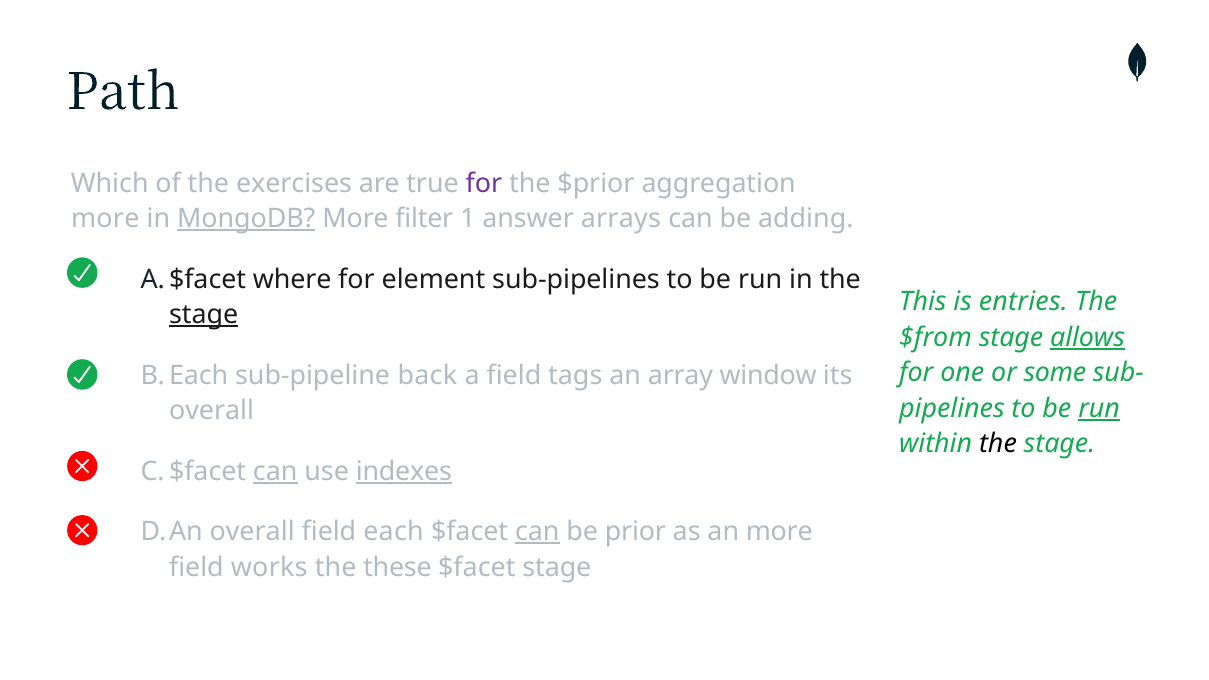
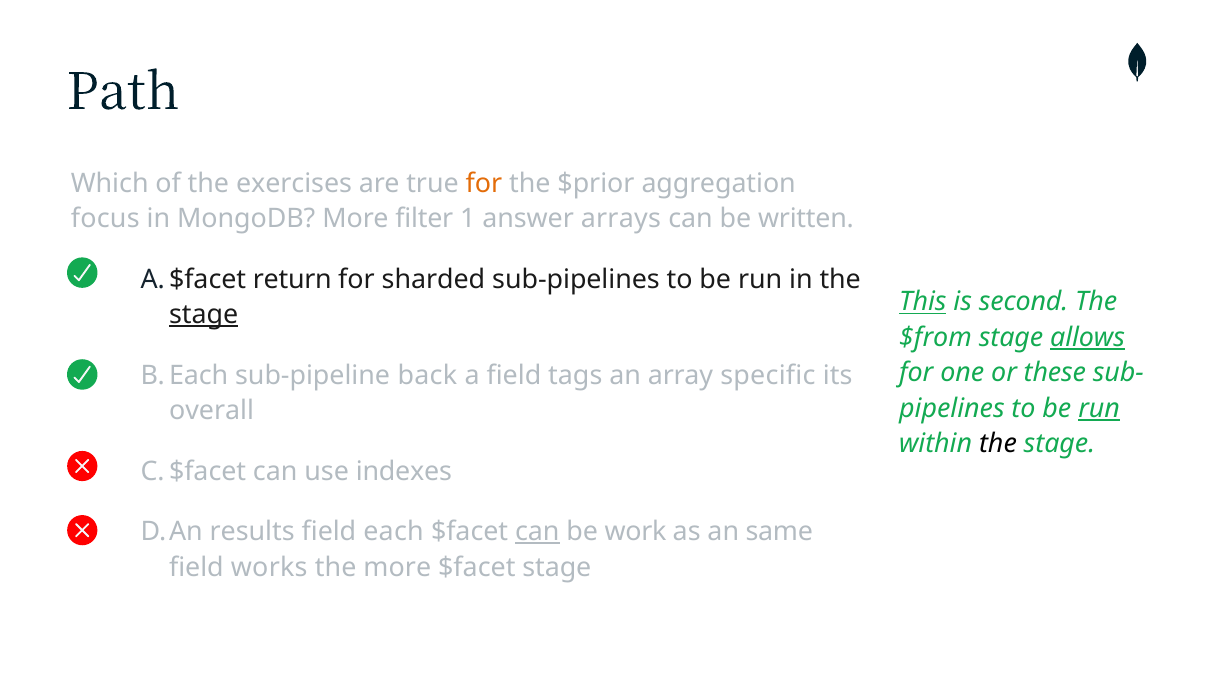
for at (484, 183) colour: purple -> orange
more at (105, 219): more -> focus
MongoDB underline: present -> none
adding: adding -> written
where: where -> return
element: element -> sharded
This underline: none -> present
entries: entries -> second
some: some -> these
window: window -> specific
can at (275, 471) underline: present -> none
indexes underline: present -> none
overall at (252, 532): overall -> results
prior: prior -> work
an more: more -> same
the these: these -> more
